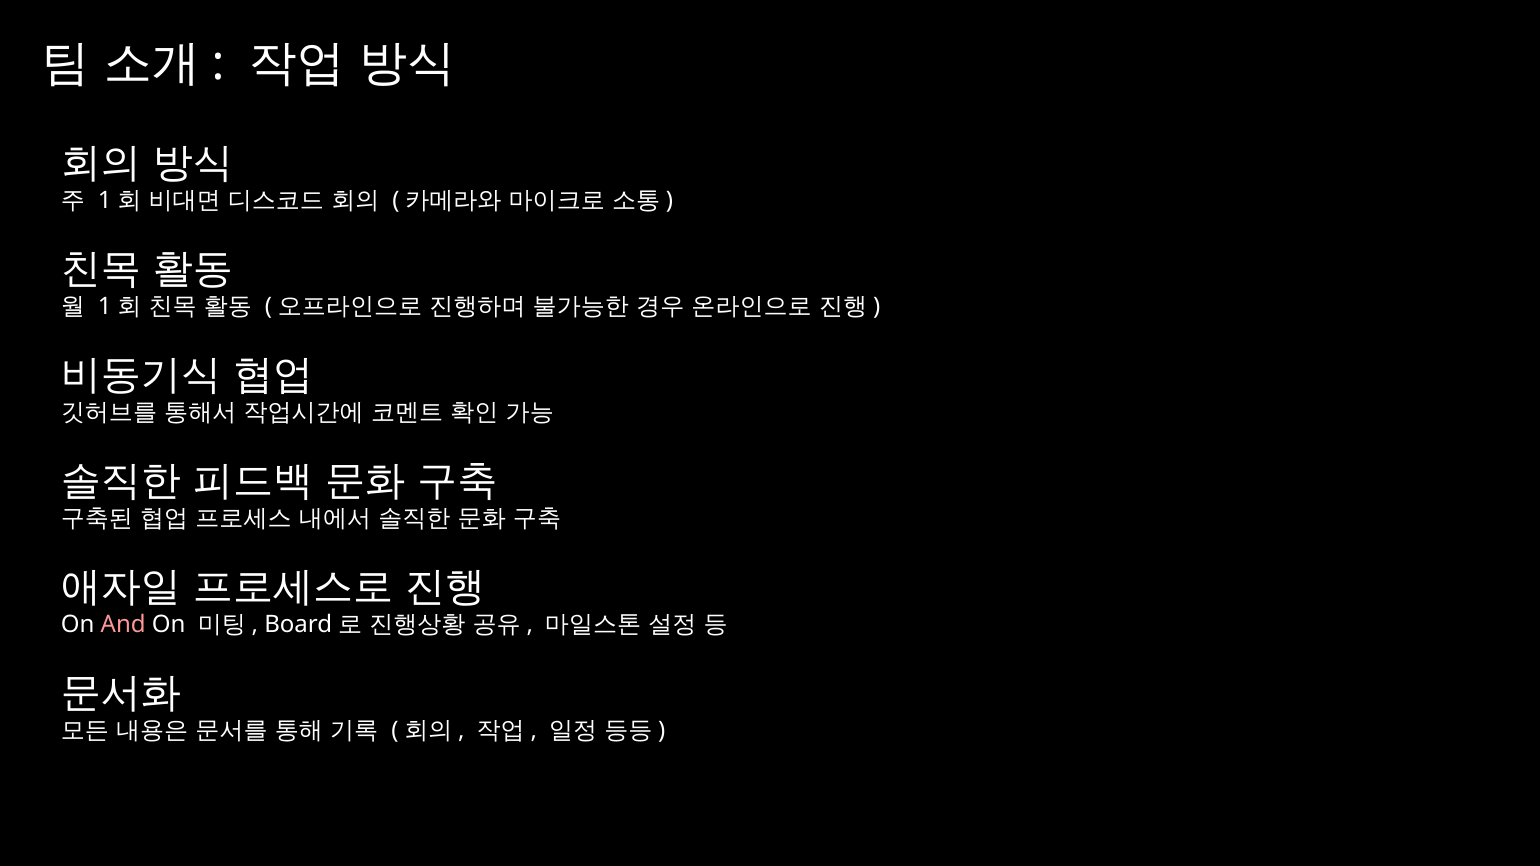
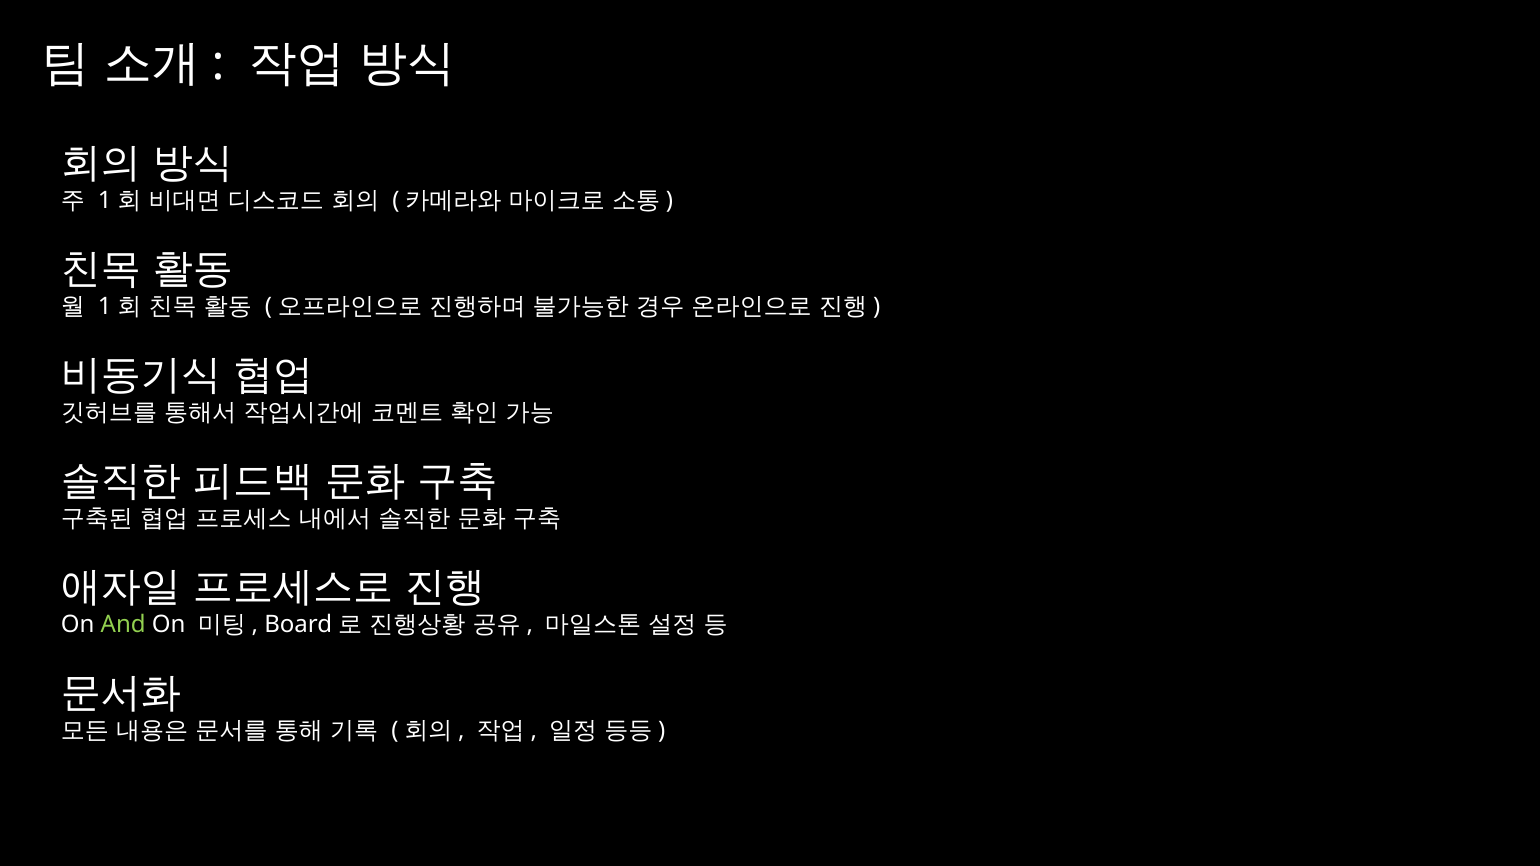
And colour: pink -> light green
